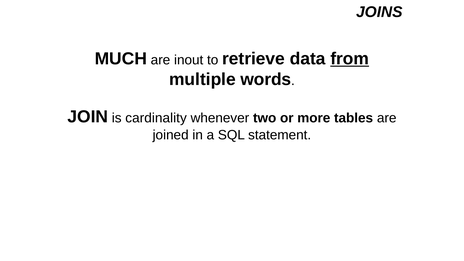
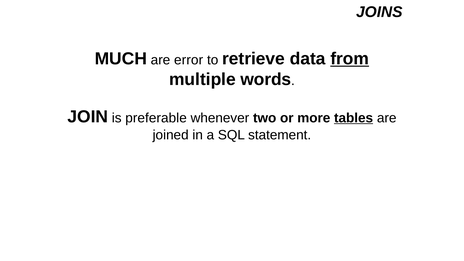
inout: inout -> error
cardinality: cardinality -> preferable
tables underline: none -> present
